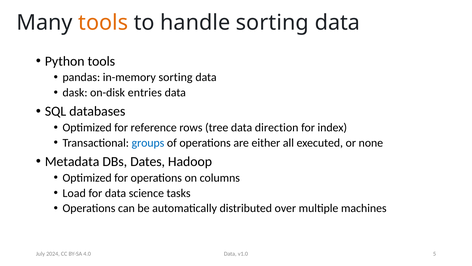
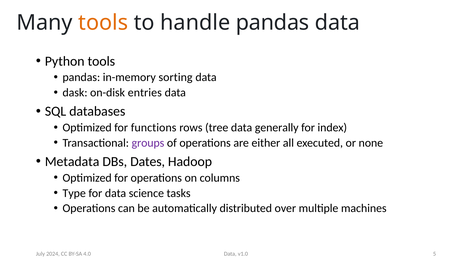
handle sorting: sorting -> pandas
reference: reference -> functions
direction: direction -> generally
groups colour: blue -> purple
Load: Load -> Type
